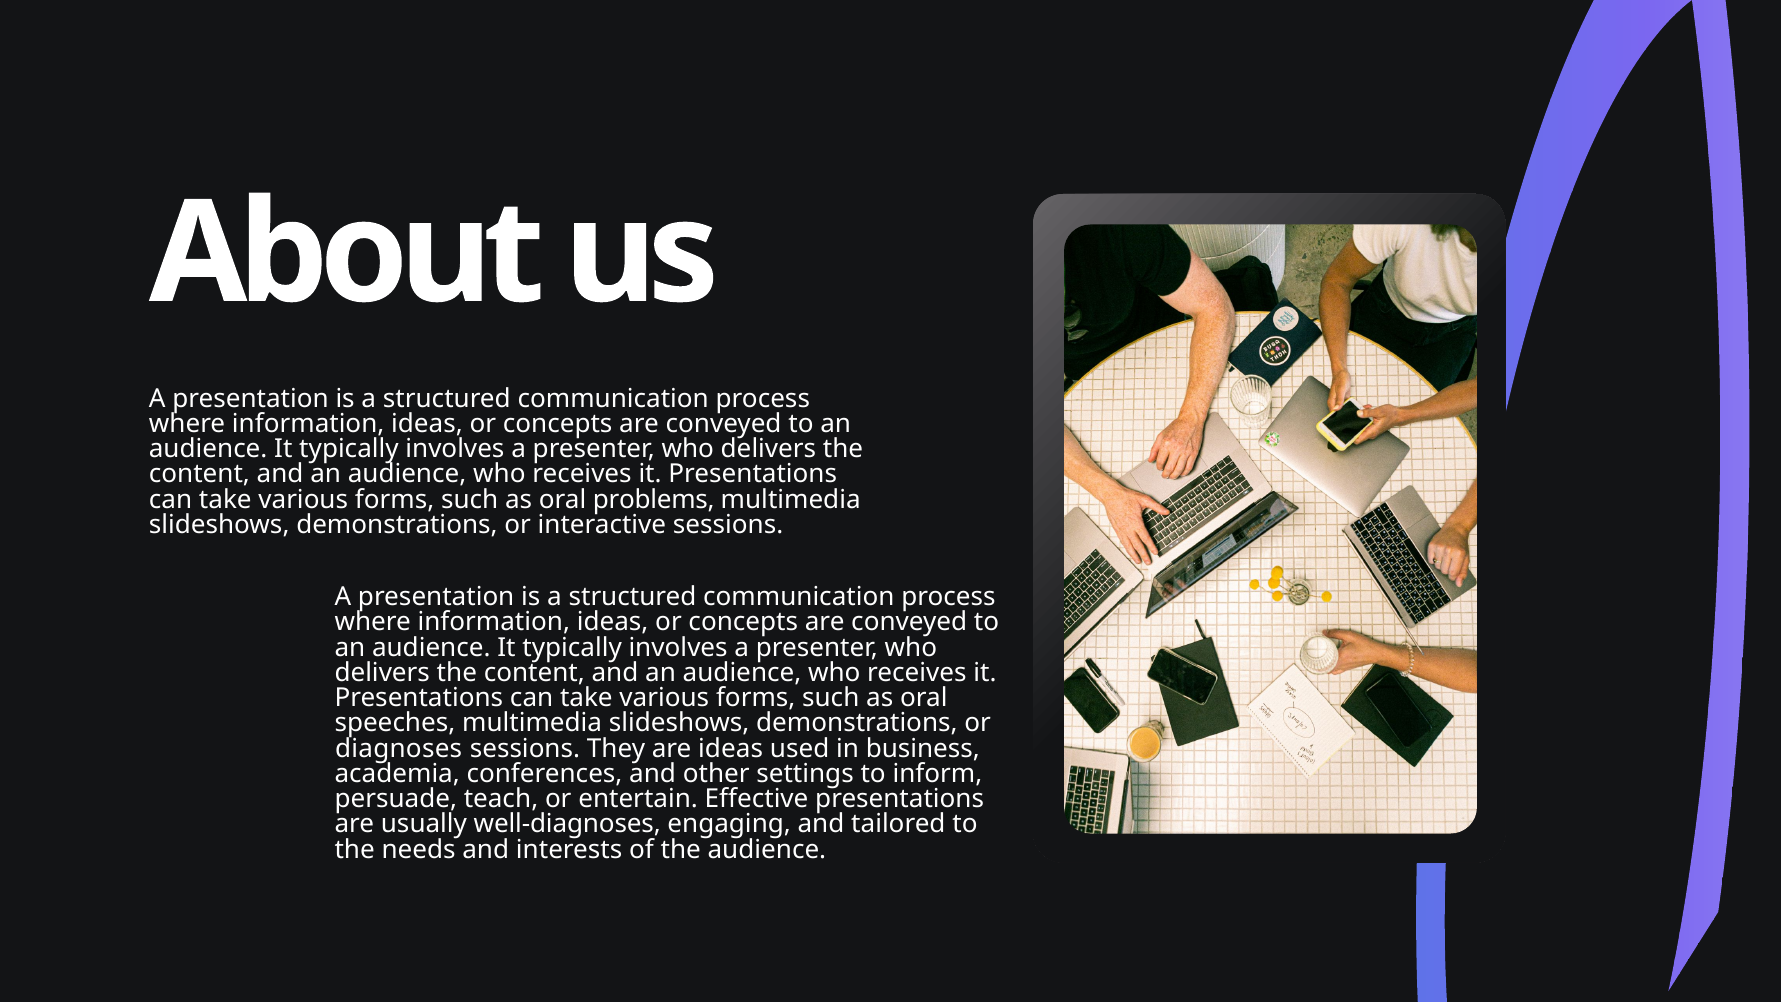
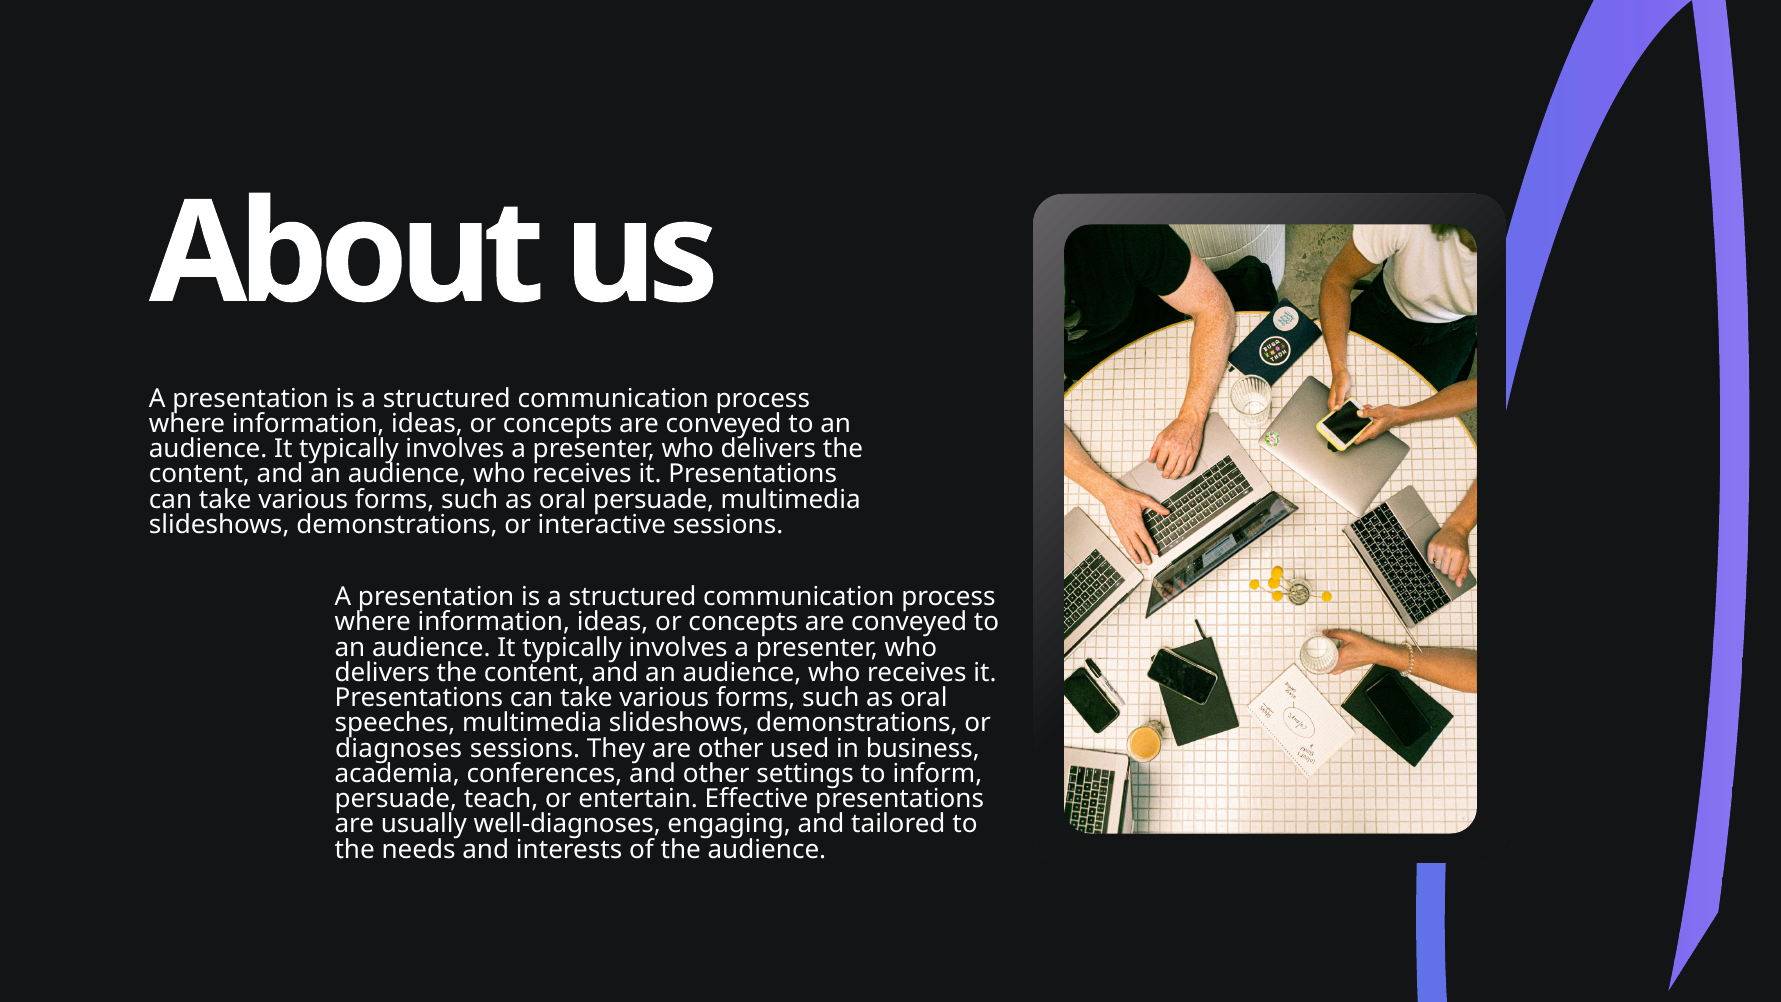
oral problems: problems -> persuade
are ideas: ideas -> other
